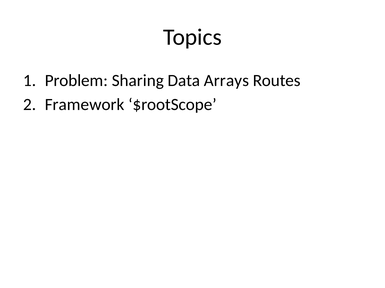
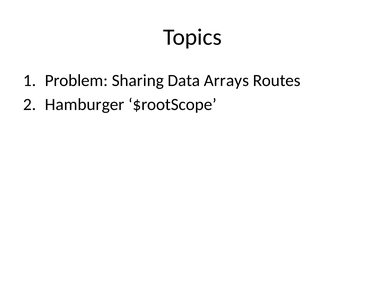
Framework: Framework -> Hamburger
